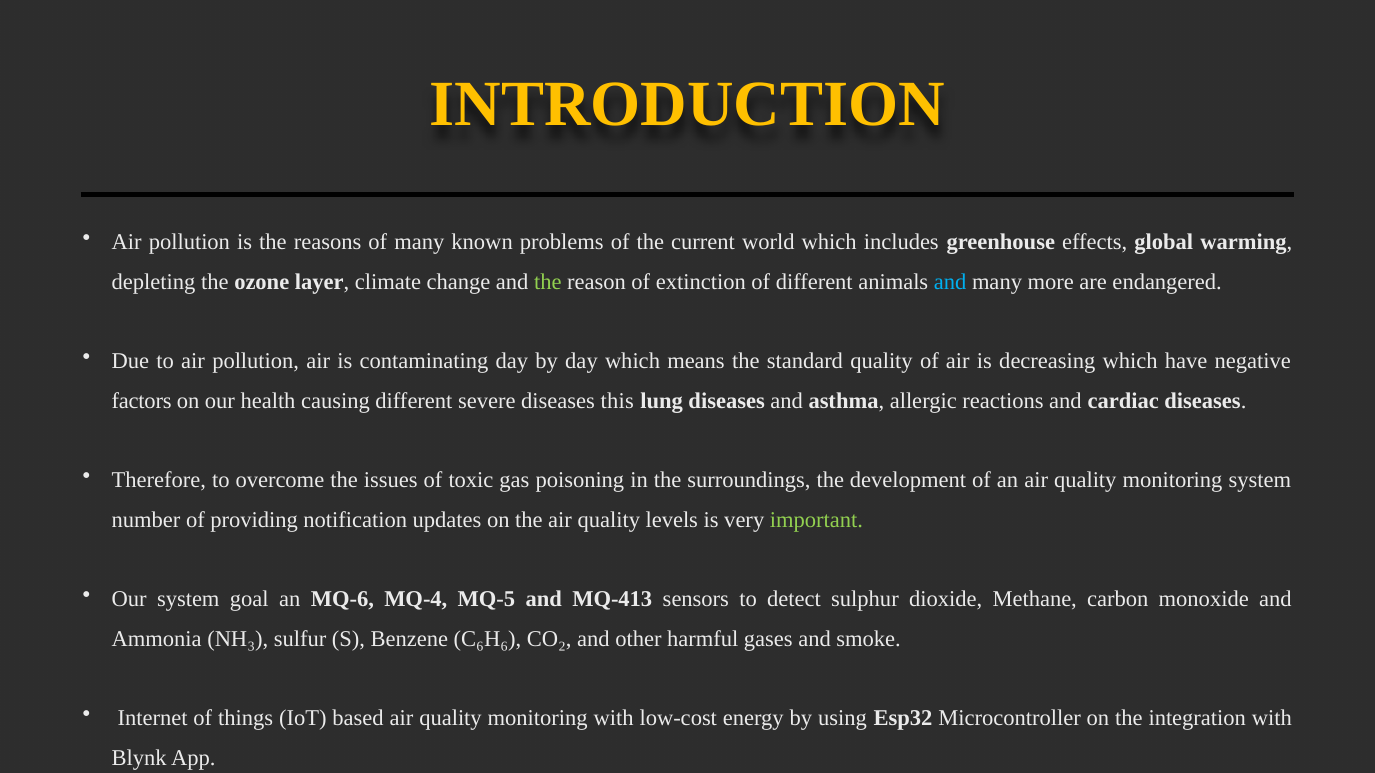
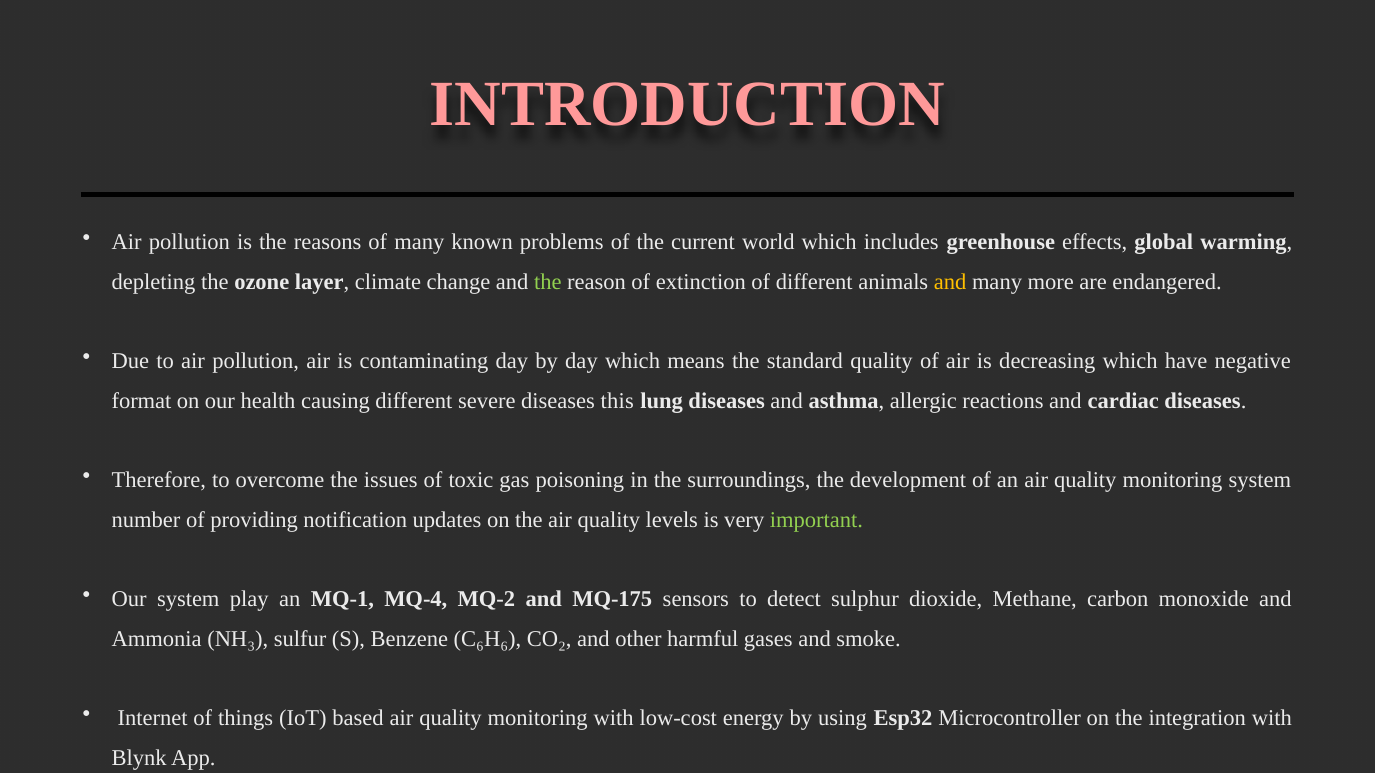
INTRODUCTION colour: yellow -> pink
and at (950, 282) colour: light blue -> yellow
factors: factors -> format
goal: goal -> play
MQ-6: MQ-6 -> MQ-1
MQ-5: MQ-5 -> MQ-2
MQ-413: MQ-413 -> MQ-175
